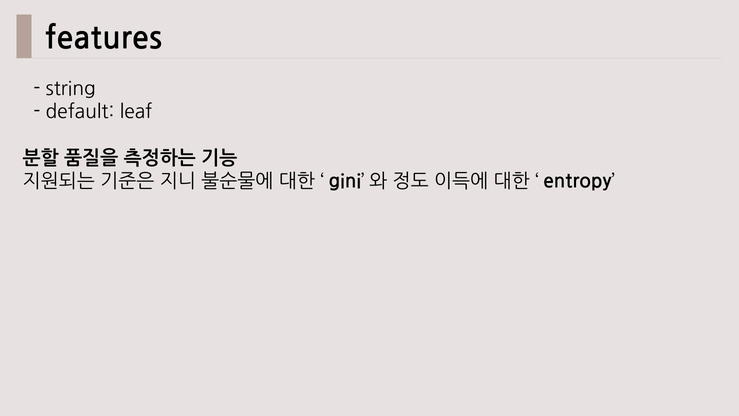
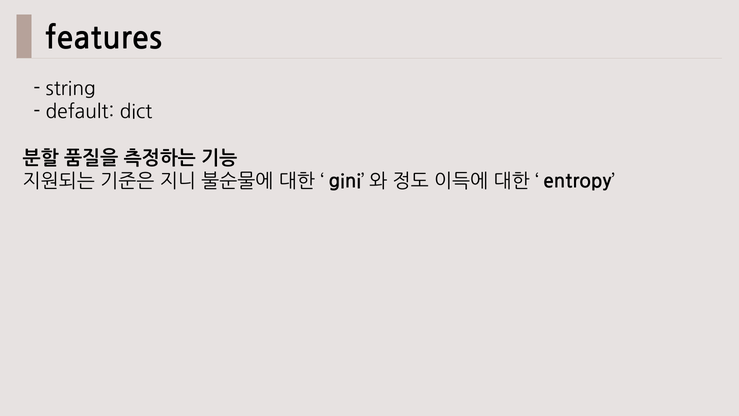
leaf: leaf -> dict
